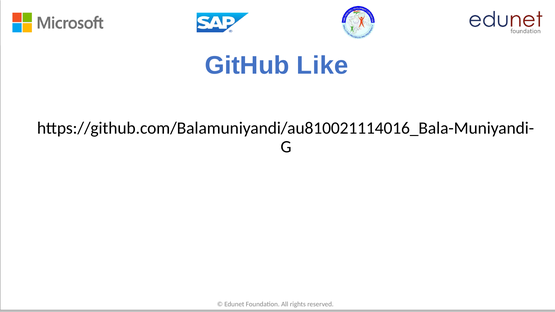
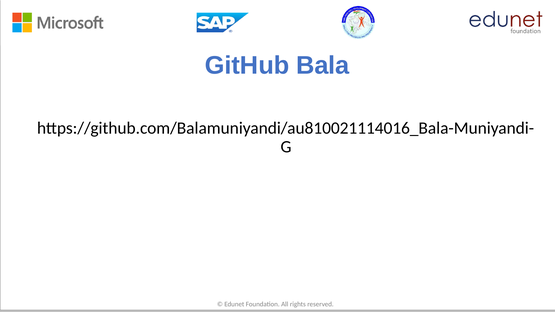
Like: Like -> Bala
